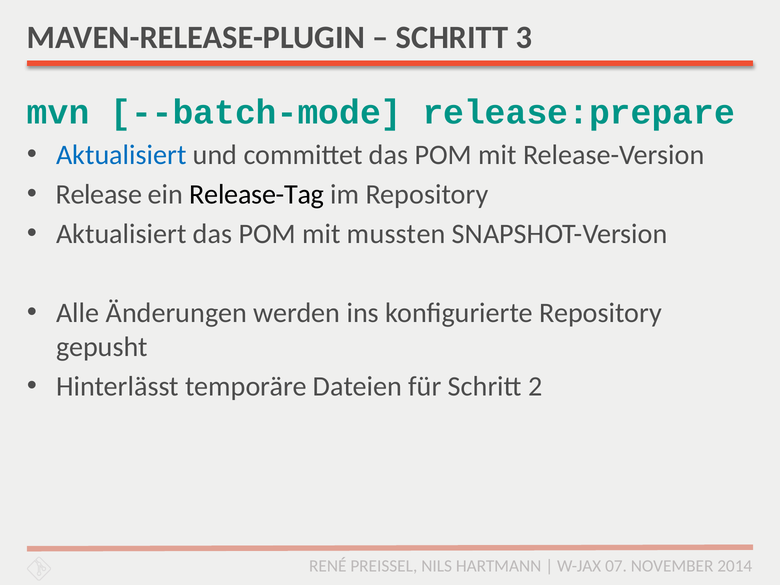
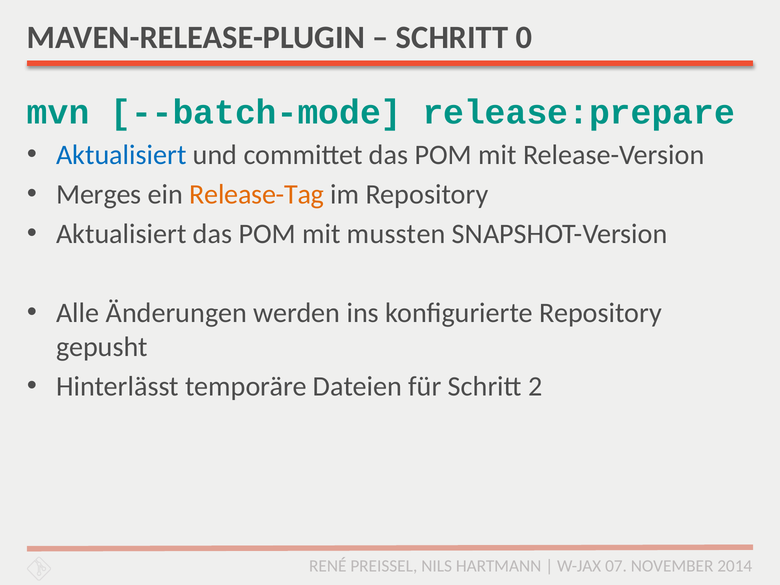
3: 3 -> 0
Release: Release -> Merges
Release-Tag colour: black -> orange
